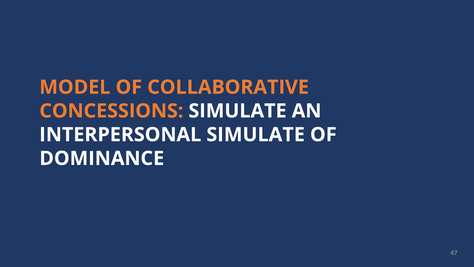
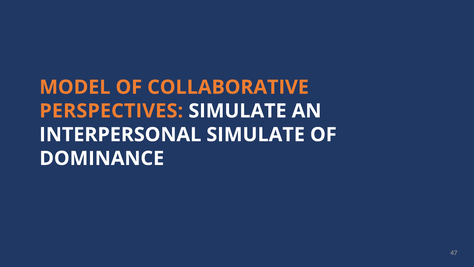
CONCESSIONS: CONCESSIONS -> PERSPECTIVES
